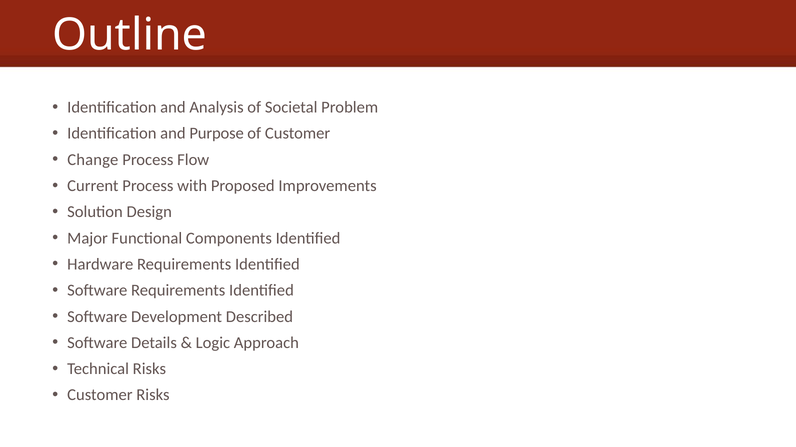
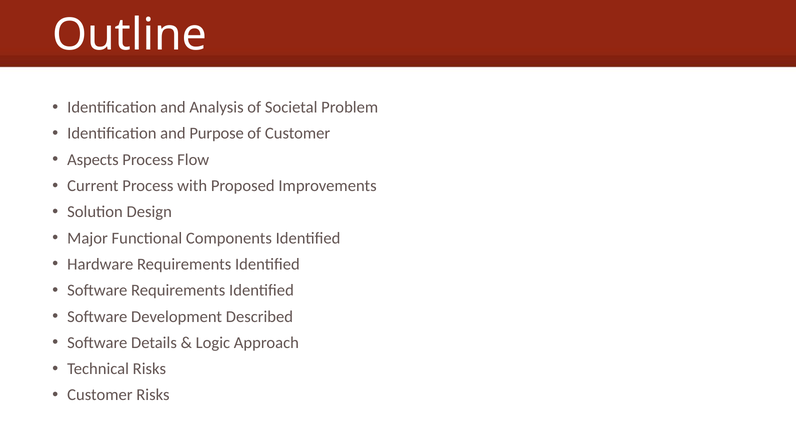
Change: Change -> Aspects
